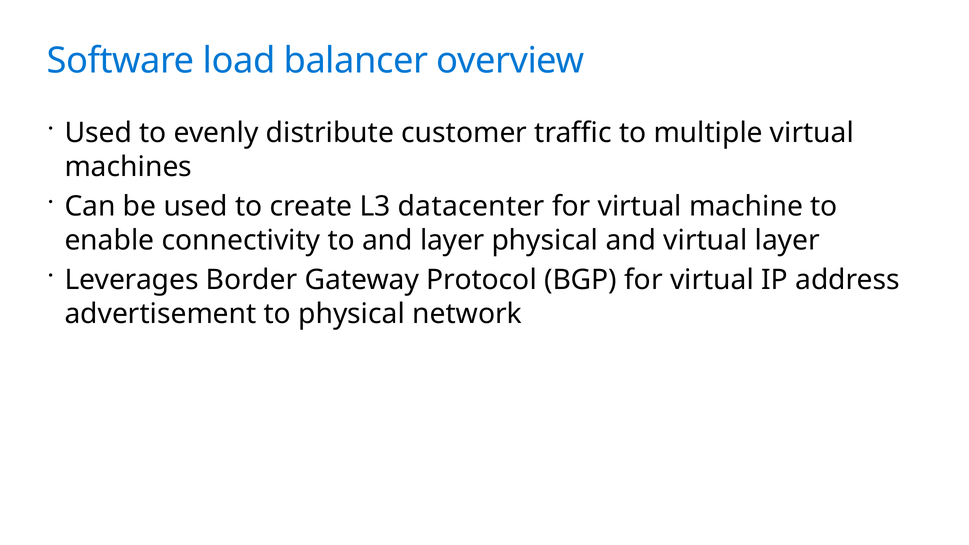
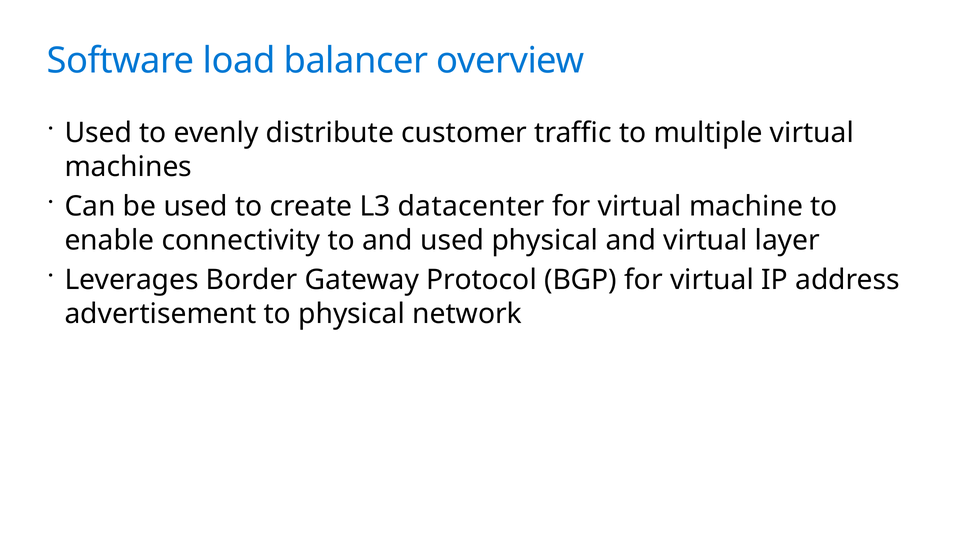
and layer: layer -> used
